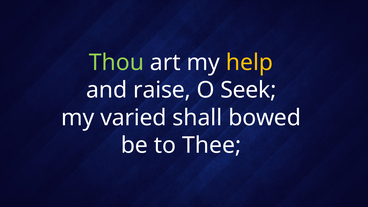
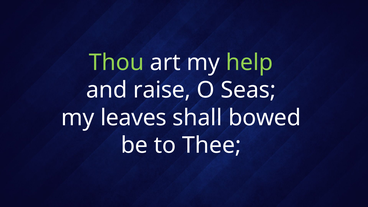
help colour: yellow -> light green
Seek: Seek -> Seas
varied: varied -> leaves
